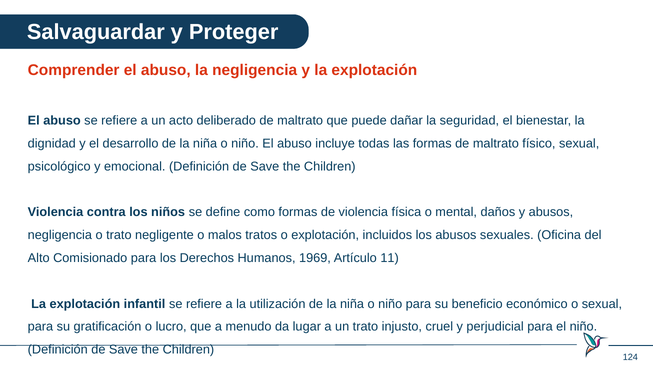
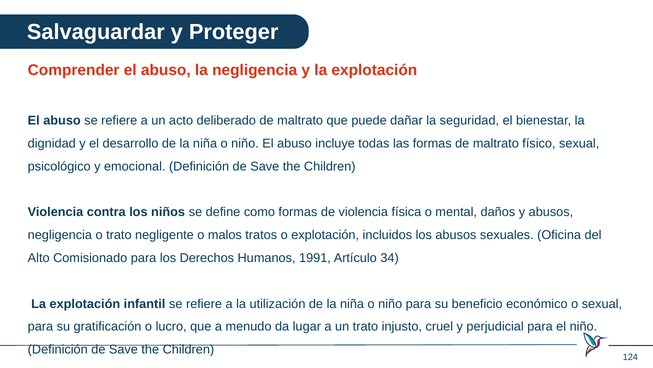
1969: 1969 -> 1991
11: 11 -> 34
